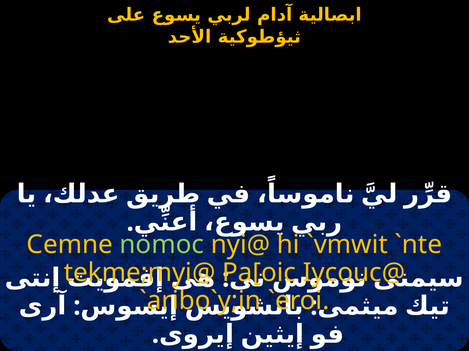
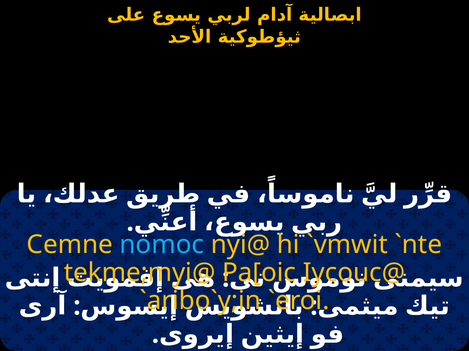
nomoc colour: light green -> light blue
